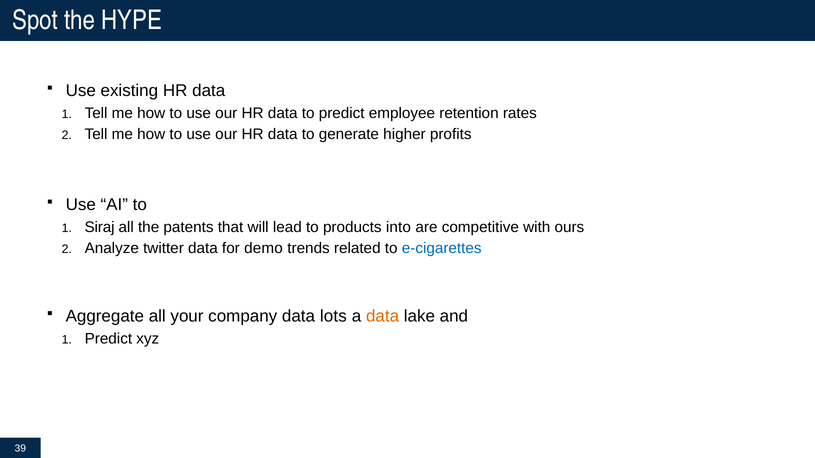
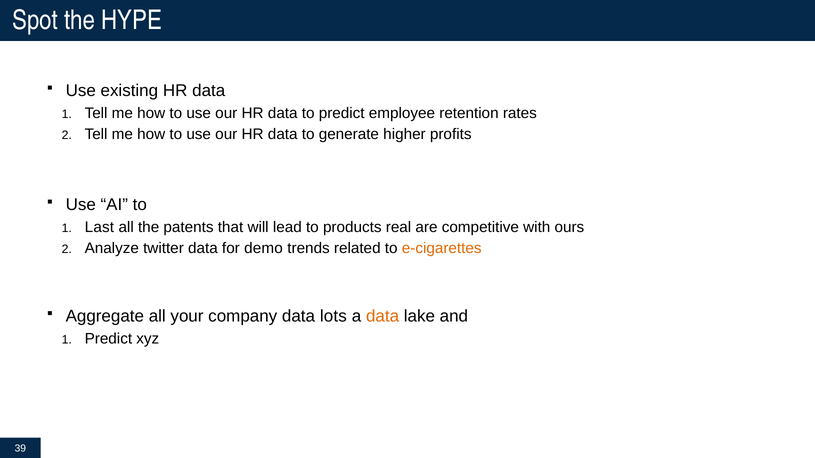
Siraj: Siraj -> Last
into: into -> real
e-cigarettes colour: blue -> orange
